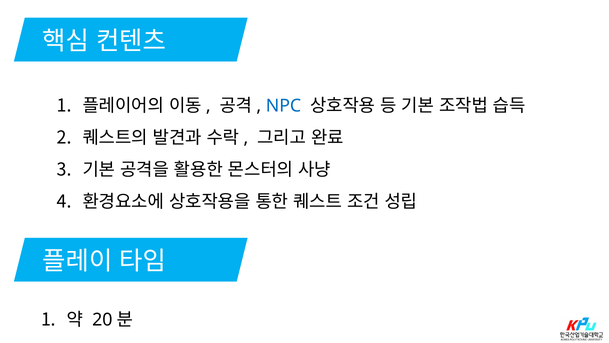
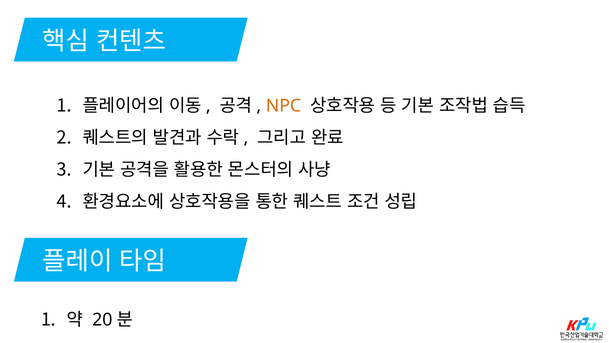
NPC colour: blue -> orange
